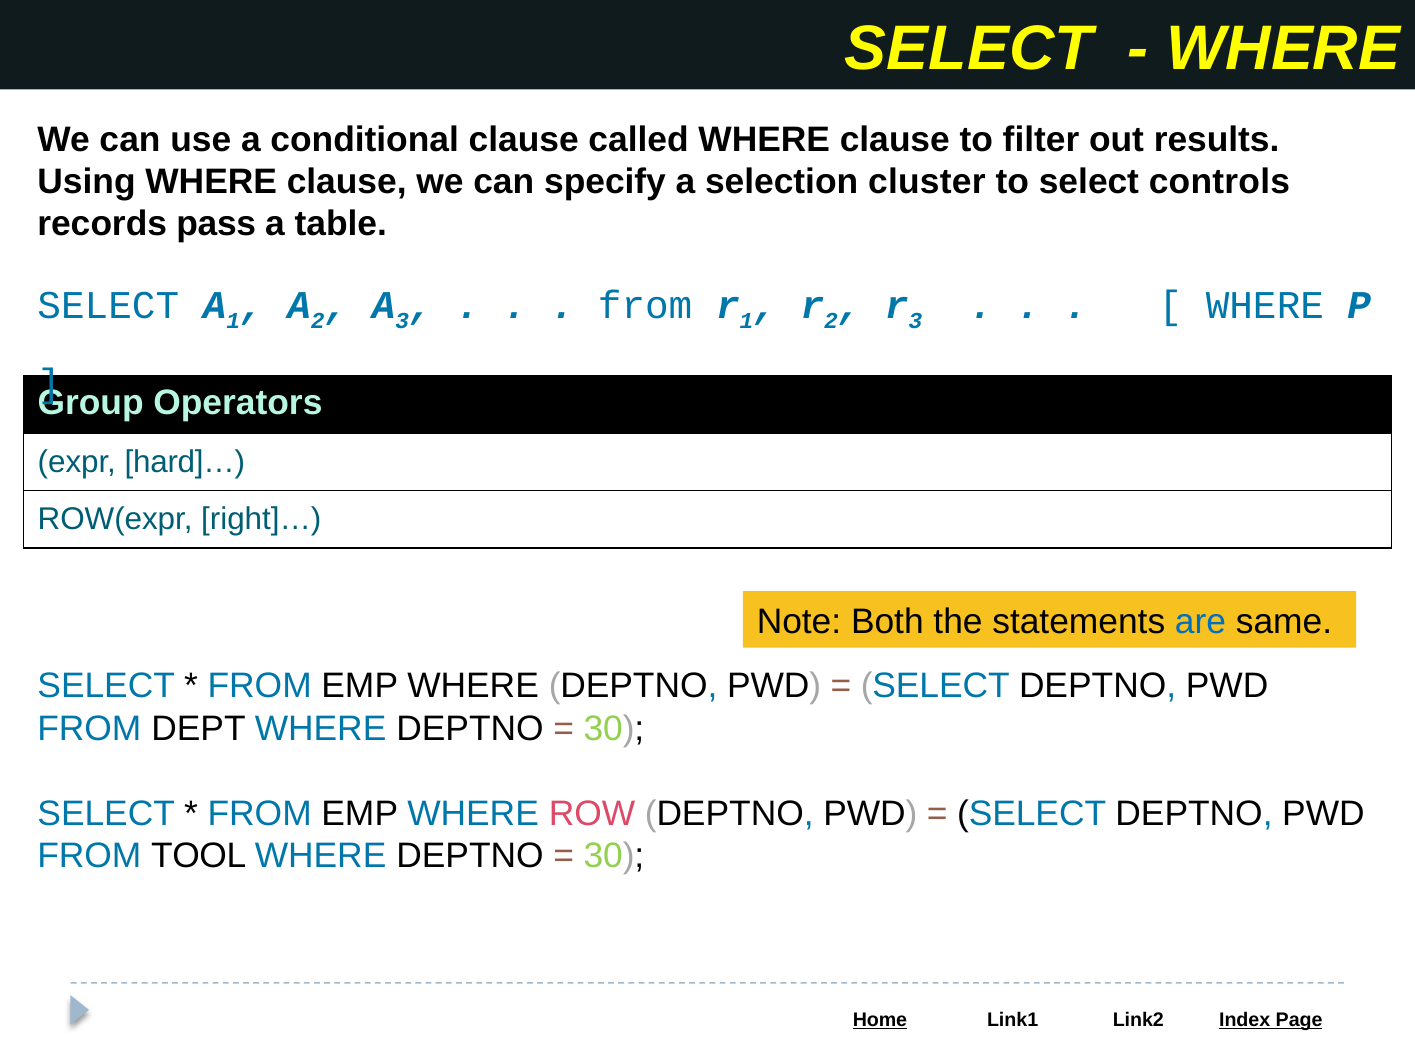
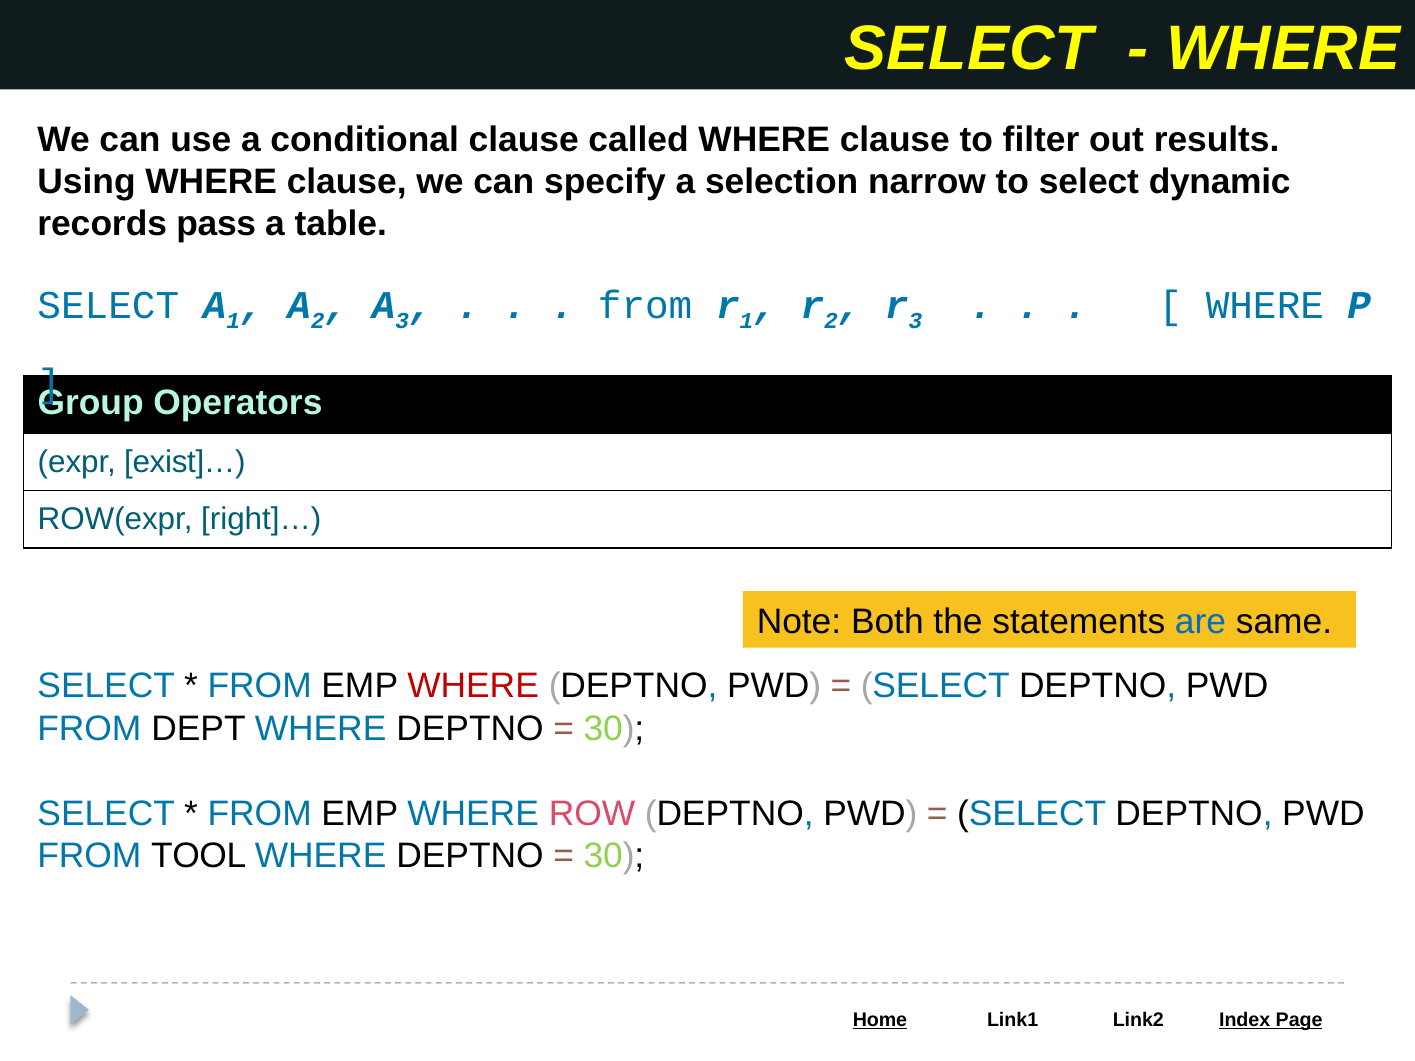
cluster: cluster -> narrow
controls: controls -> dynamic
hard]…: hard]… -> exist]…
WHERE at (473, 686) colour: black -> red
